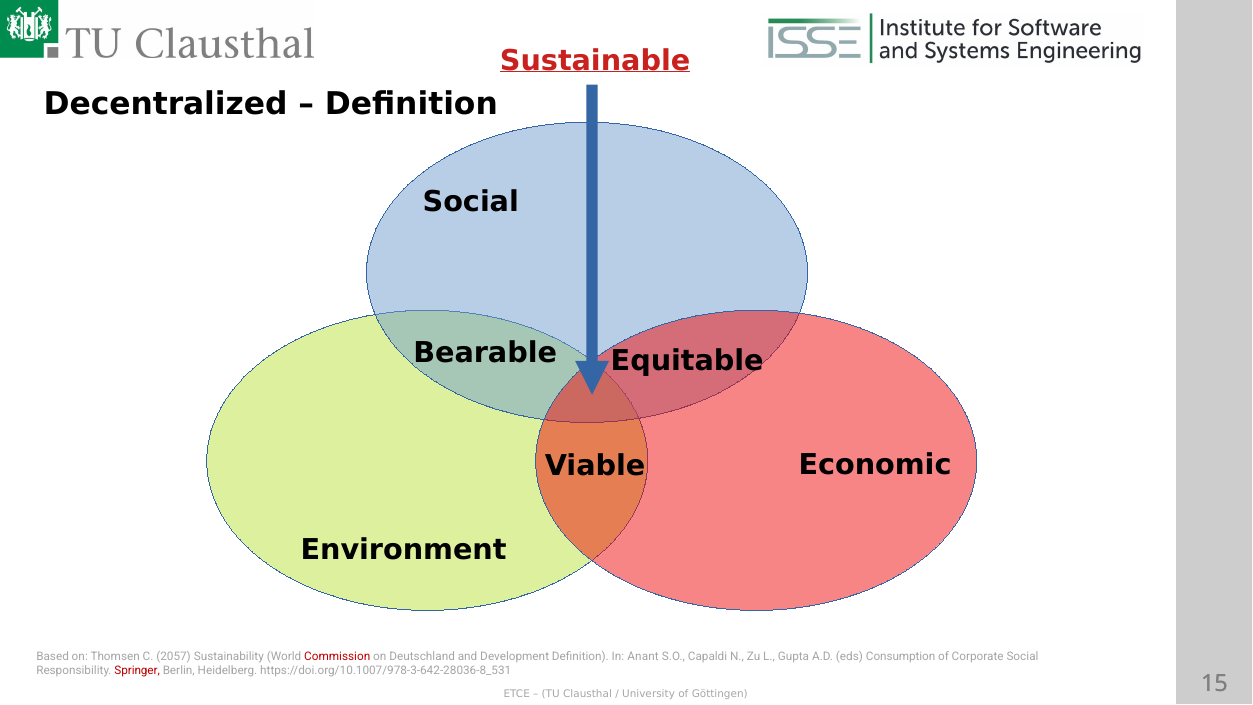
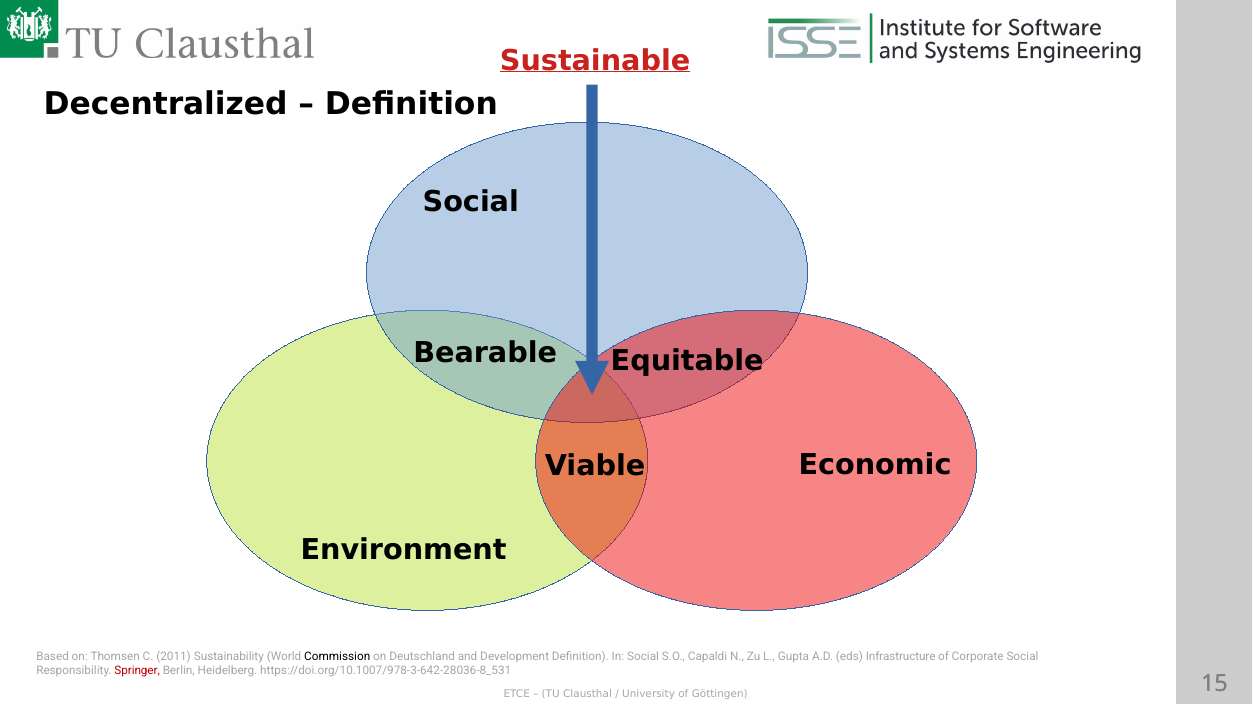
2057: 2057 -> 2011
Commission colour: red -> black
In Anant: Anant -> Social
Consumption: Consumption -> Infrastructure
